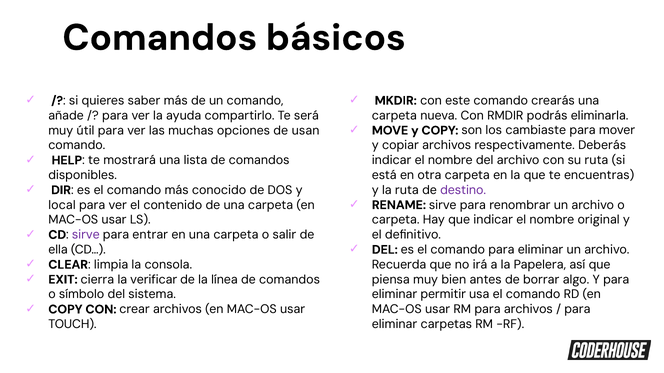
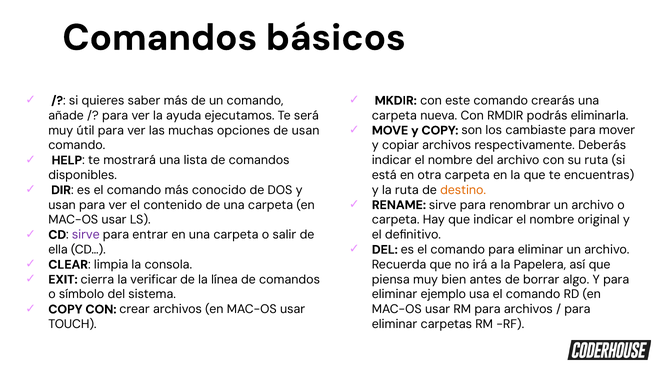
compartirlo: compartirlo -> ejecutamos
destino colour: purple -> orange
local at (62, 205): local -> usan
permitir: permitir -> ejemplo
